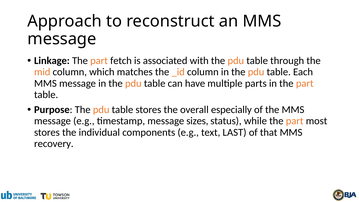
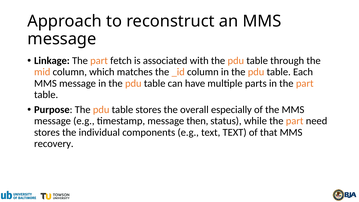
sizes: sizes -> then
most: most -> need
text LAST: LAST -> TEXT
